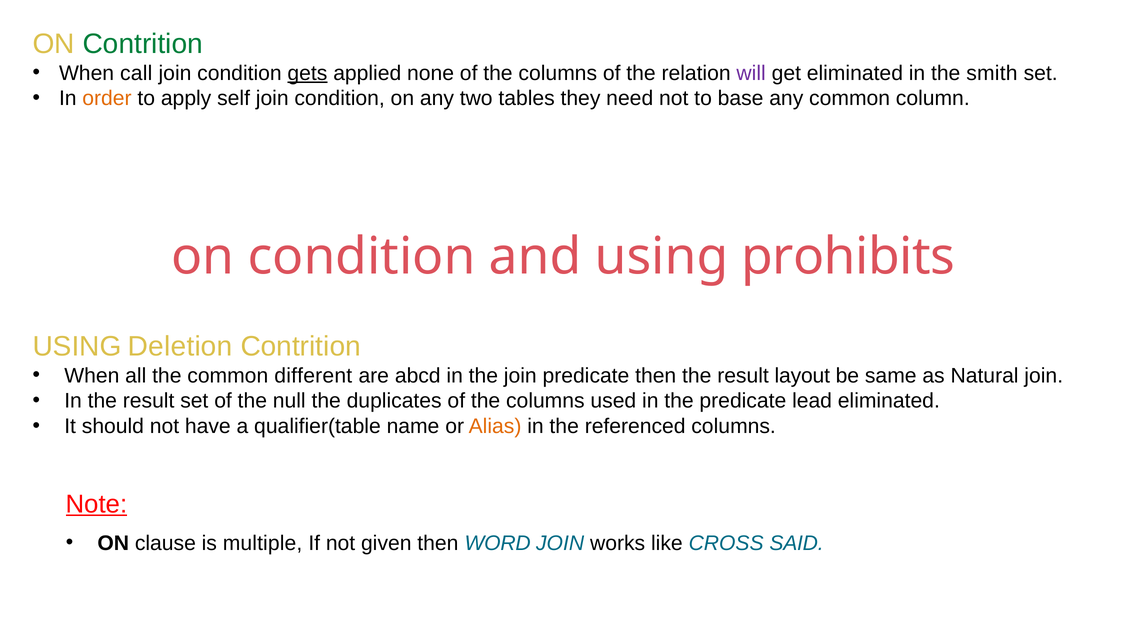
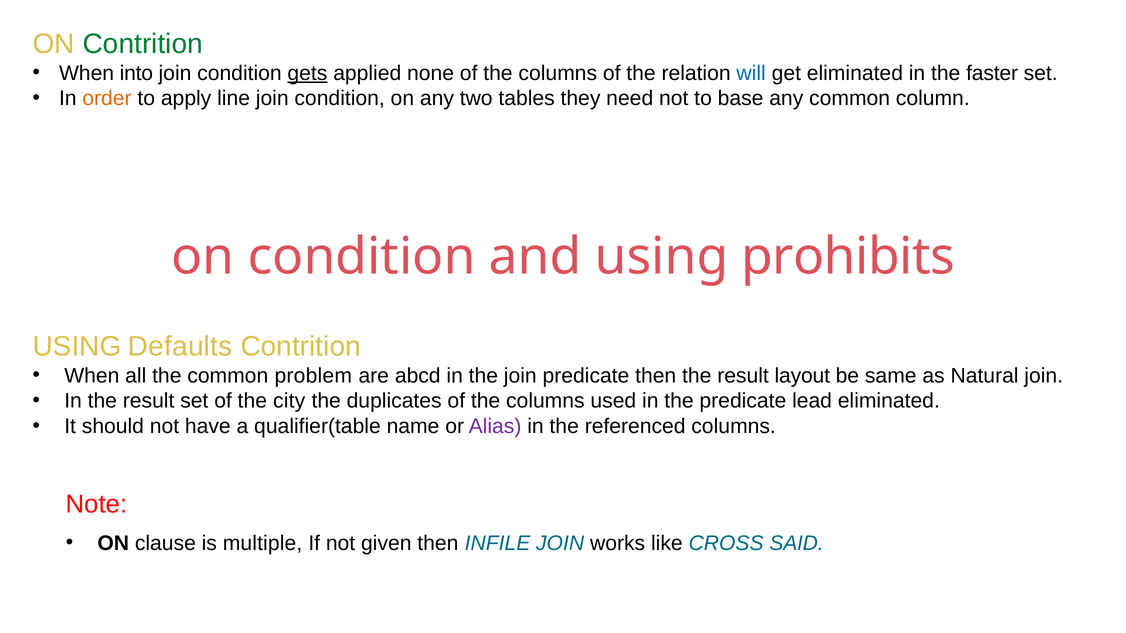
call: call -> into
will colour: purple -> blue
smith: smith -> faster
self: self -> line
Deletion: Deletion -> Defaults
different: different -> problem
null: null -> city
Alias colour: orange -> purple
Note underline: present -> none
WORD: WORD -> INFILE
